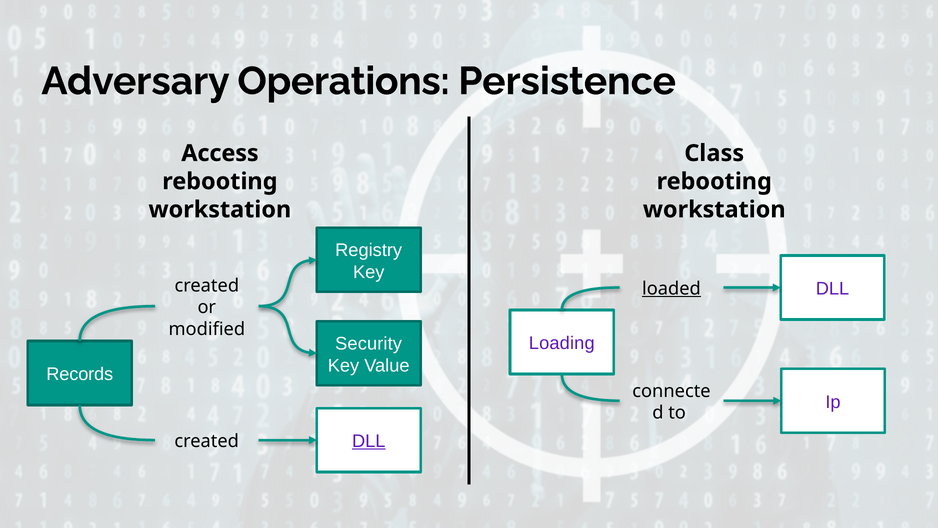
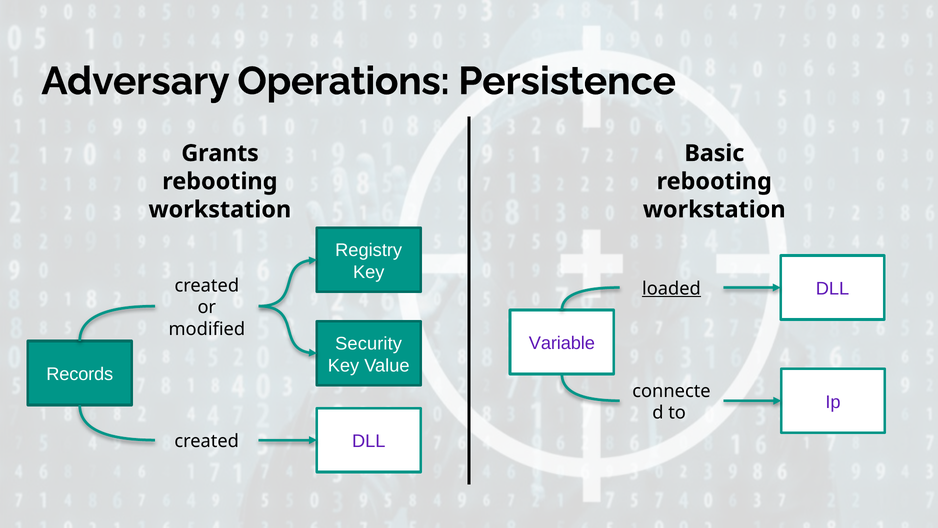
Access: Access -> Grants
Class: Class -> Basic
Loading: Loading -> Variable
DLL at (369, 441) underline: present -> none
